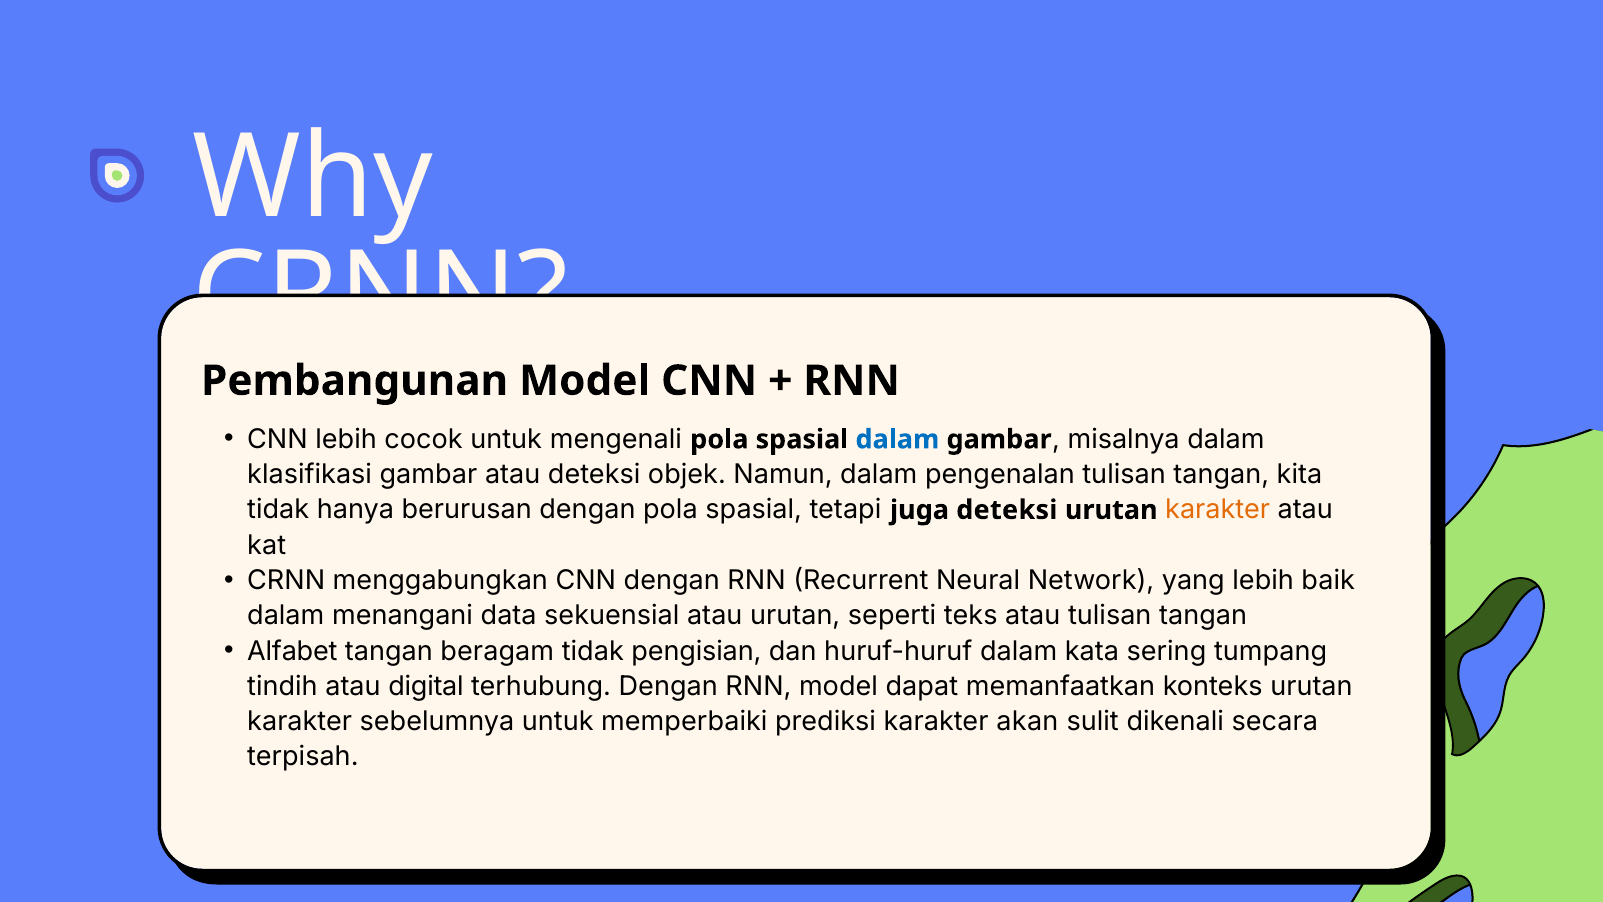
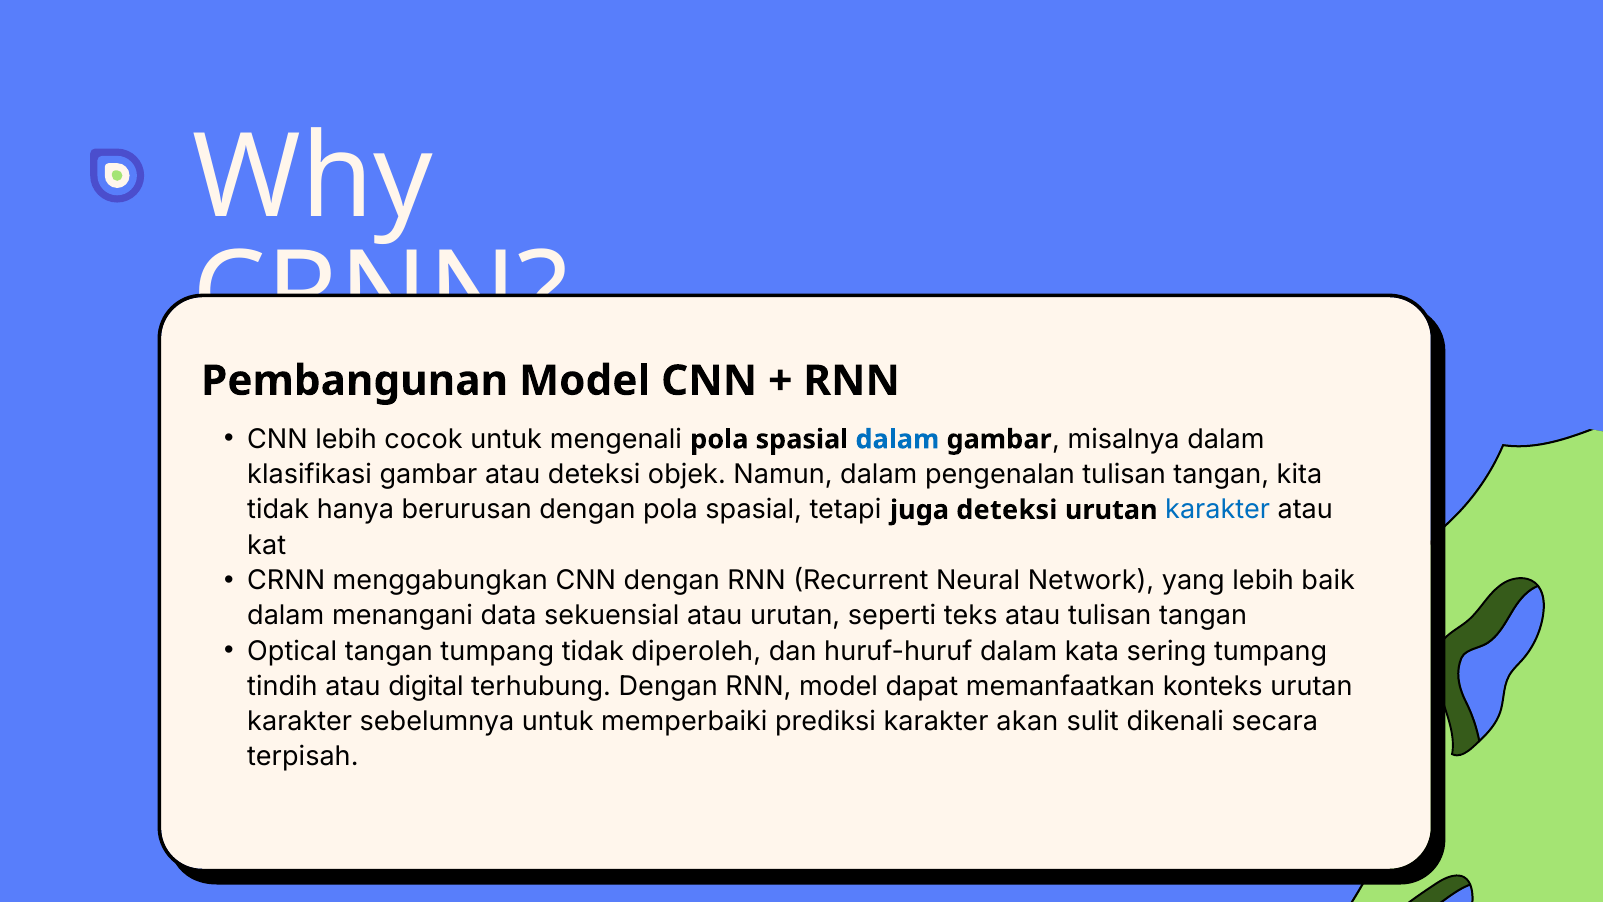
karakter at (1218, 510) colour: orange -> blue
Alfabet: Alfabet -> Optical
tangan beragam: beragam -> tumpang
pengisian: pengisian -> diperoleh
